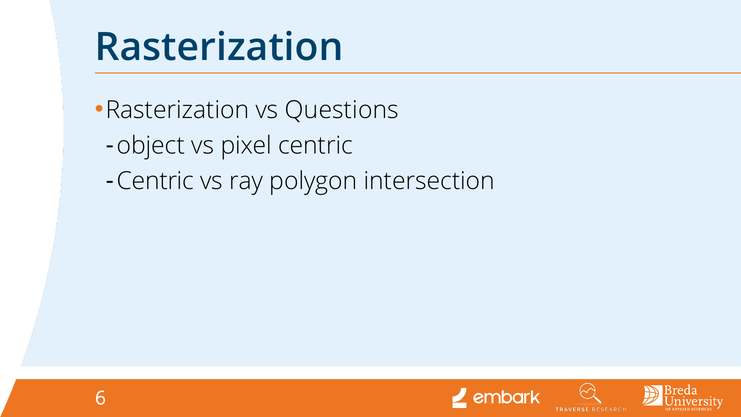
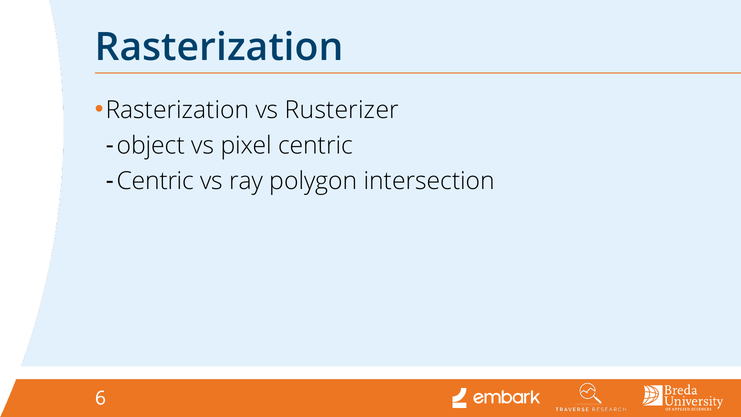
Questions: Questions -> Rusterizer
